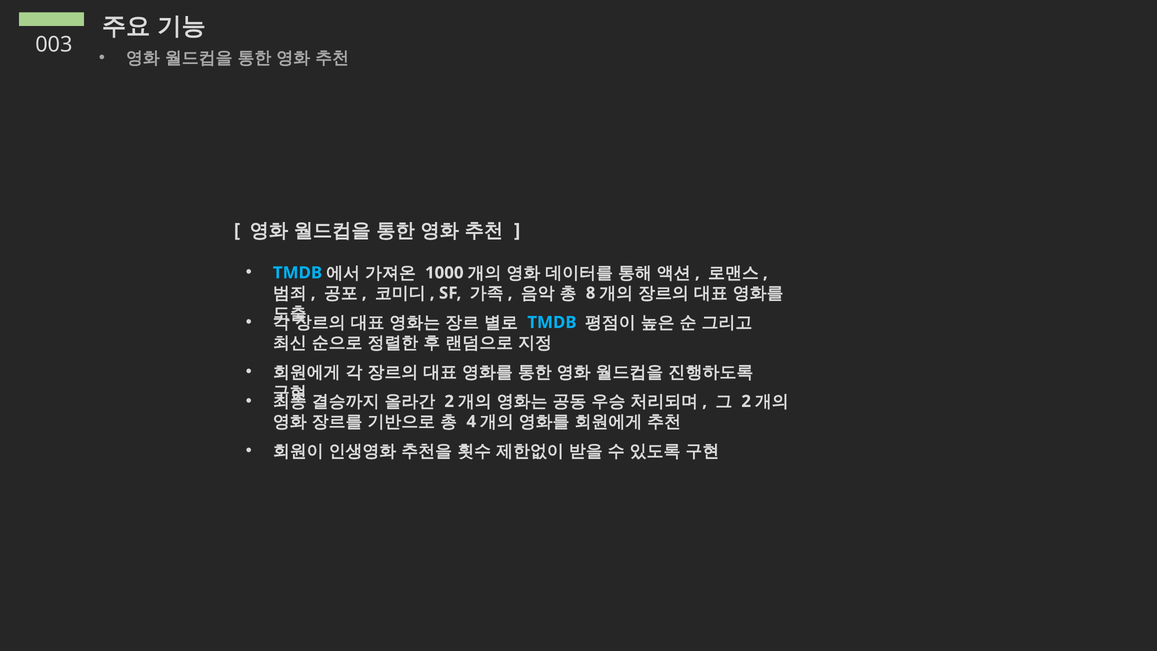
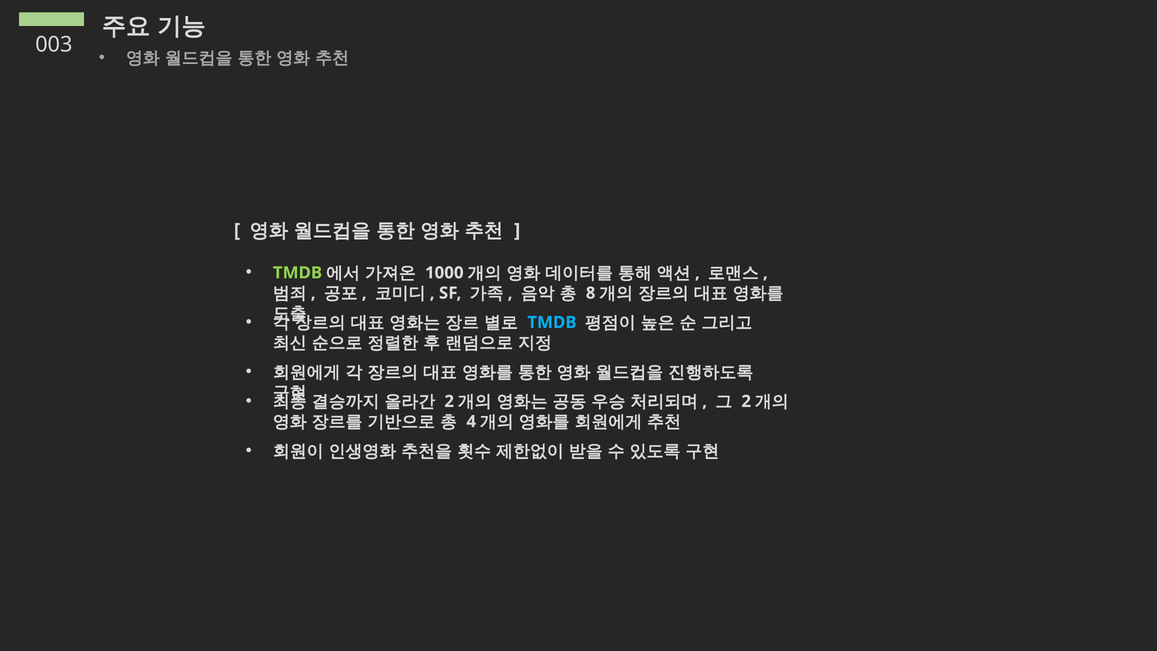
TMDB at (298, 273) colour: light blue -> light green
